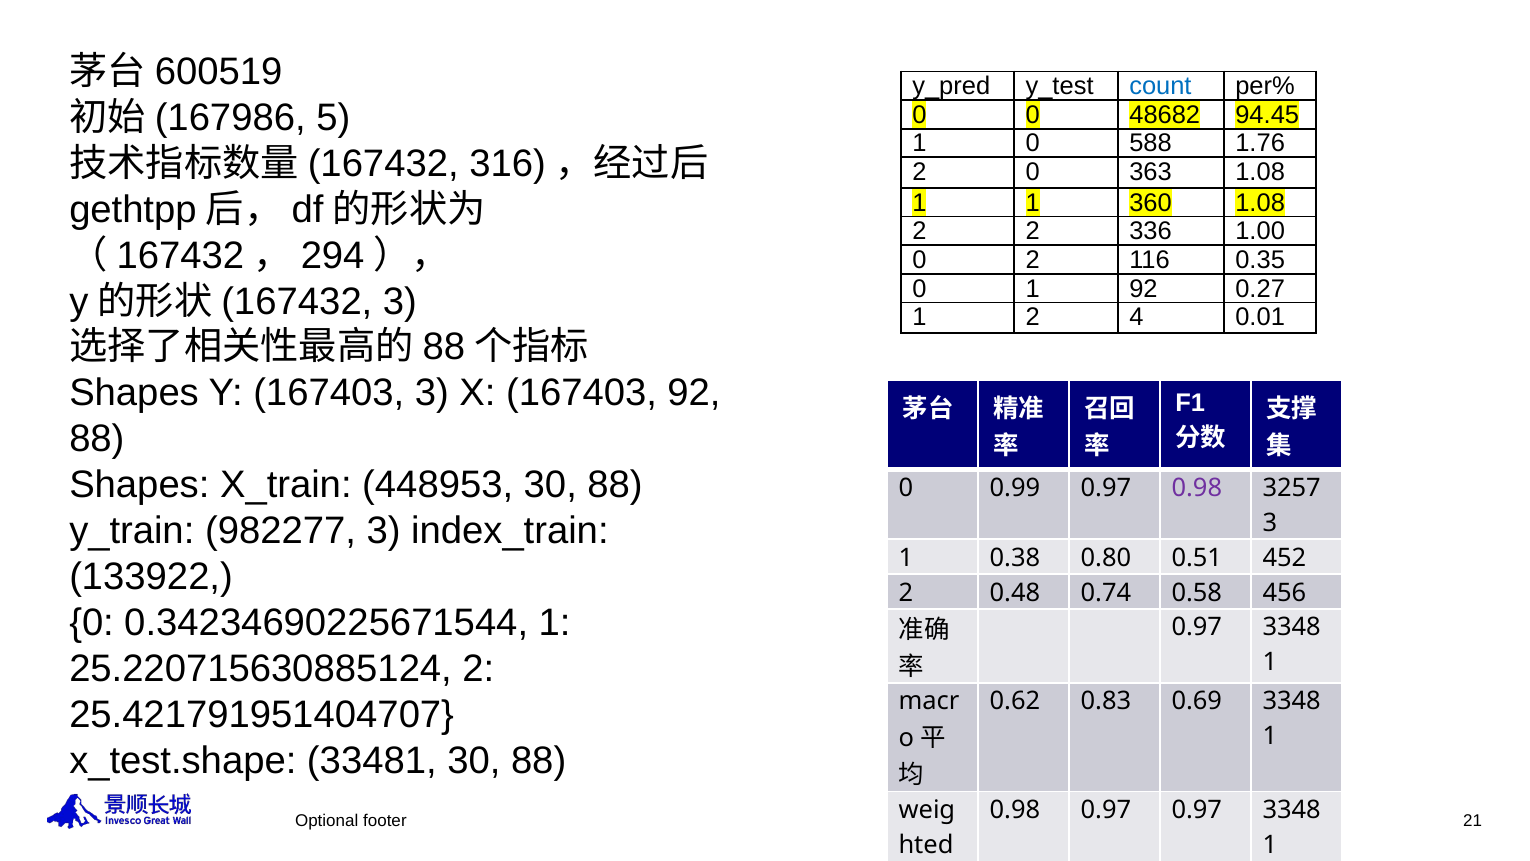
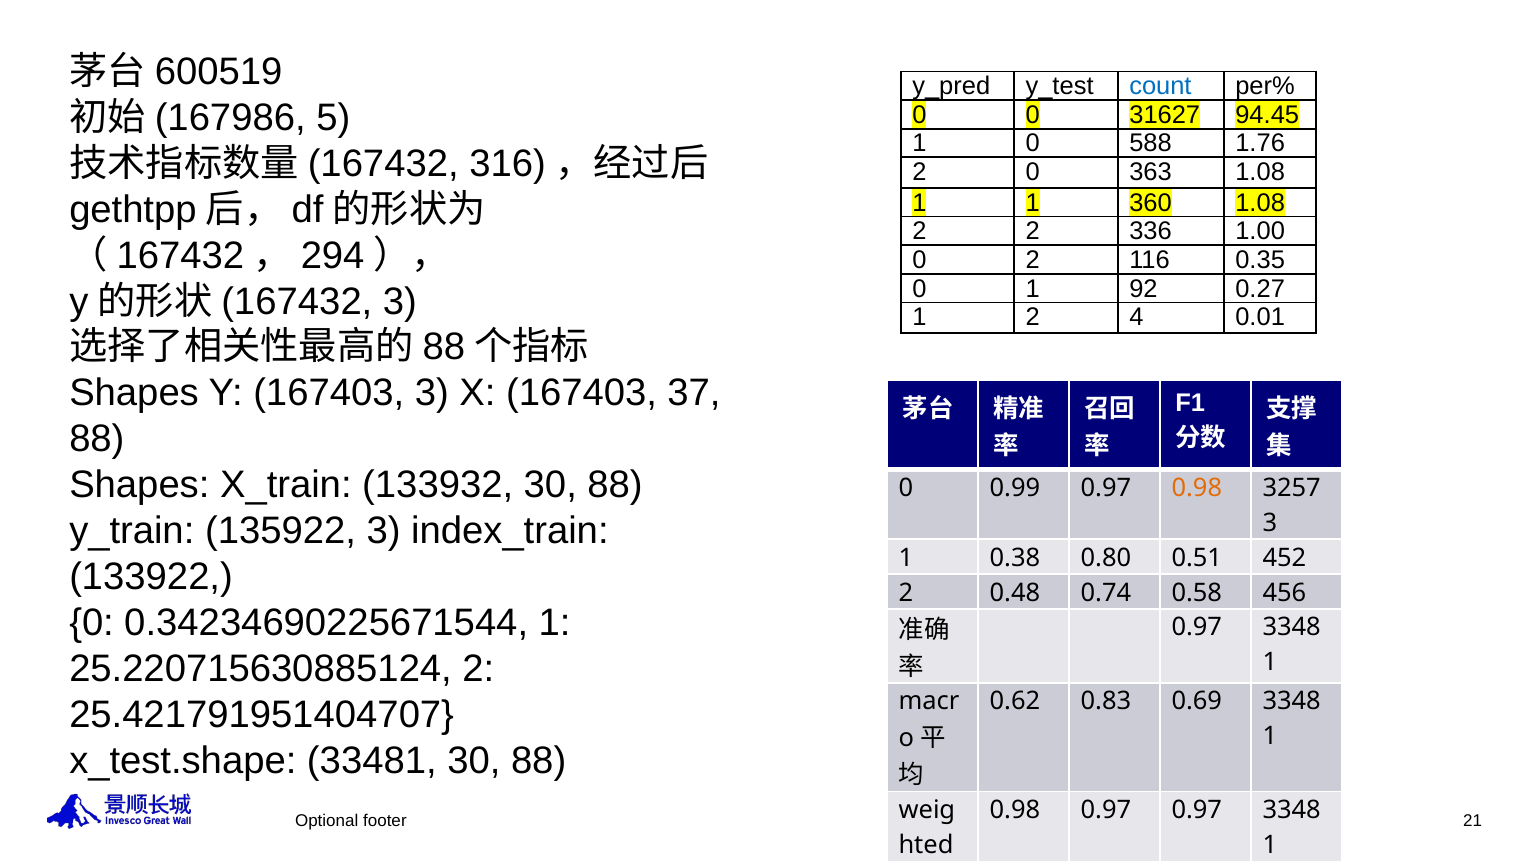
48682: 48682 -> 31627
167403 92: 92 -> 37
448953: 448953 -> 133932
0.98 at (1197, 488) colour: purple -> orange
982277: 982277 -> 135922
